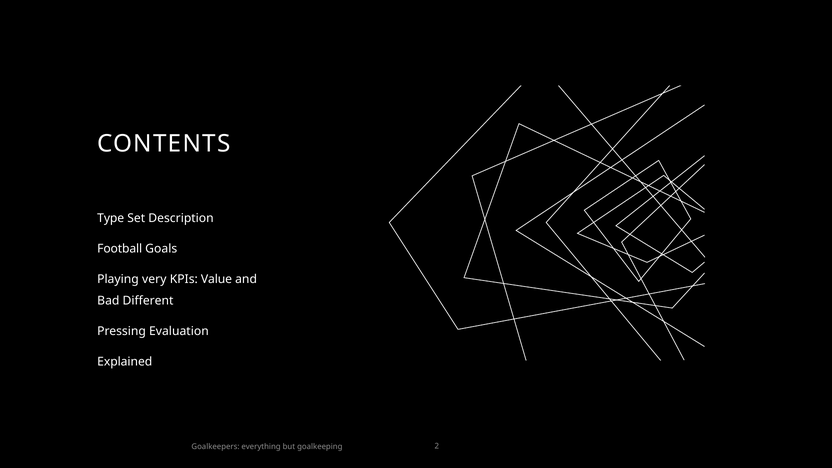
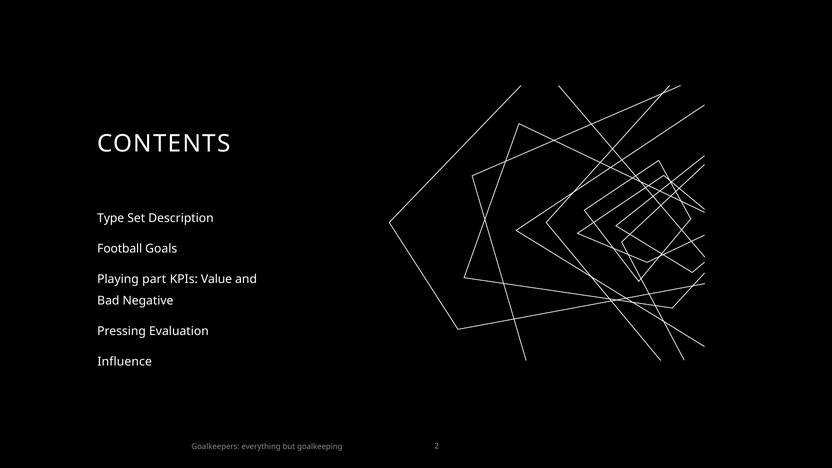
very: very -> part
Different: Different -> Negative
Explained: Explained -> Influence
